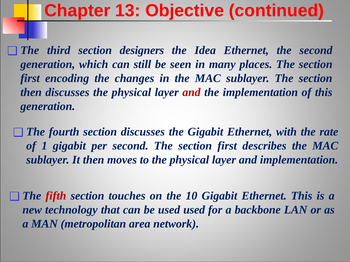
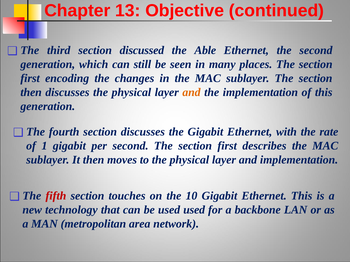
designers: designers -> discussed
Idea: Idea -> Able
and at (191, 92) colour: red -> orange
